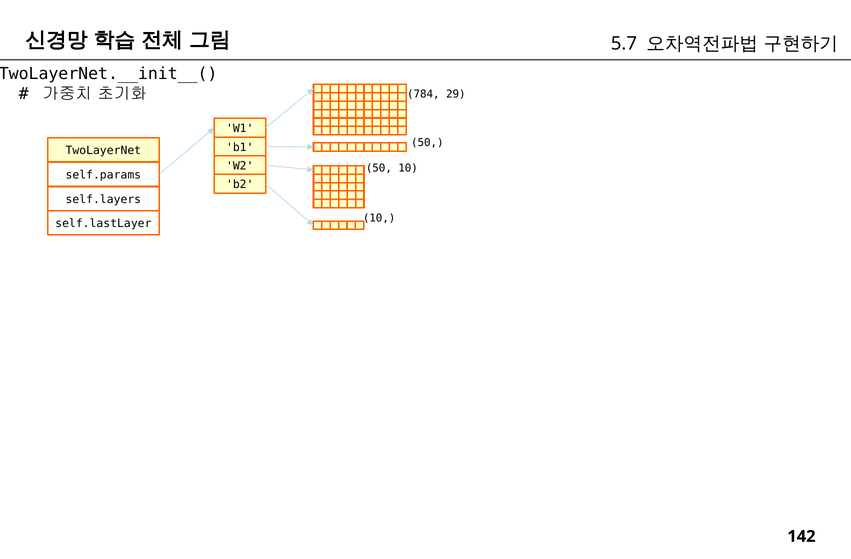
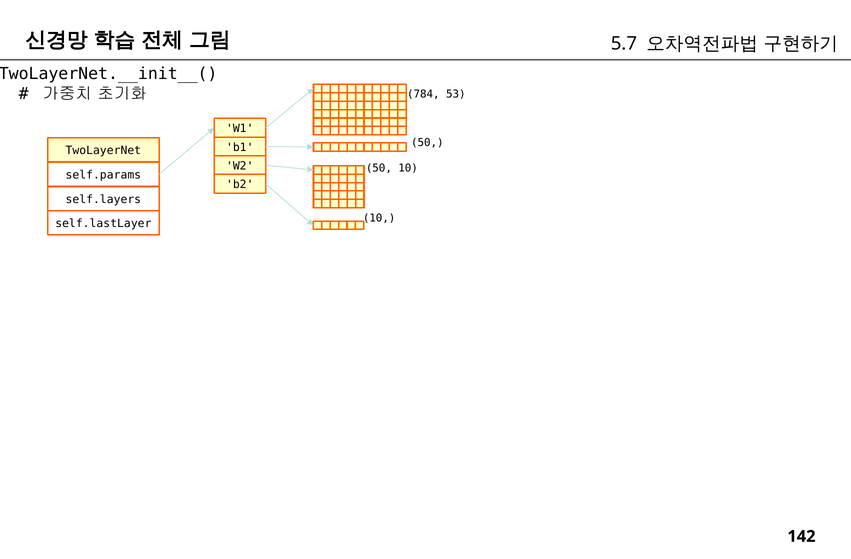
29: 29 -> 53
